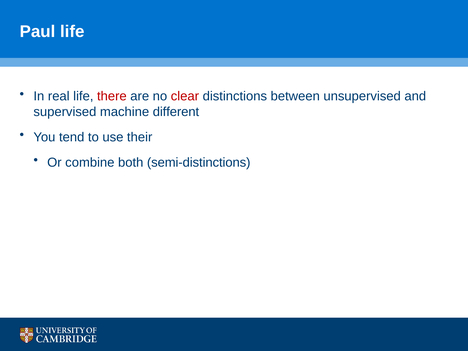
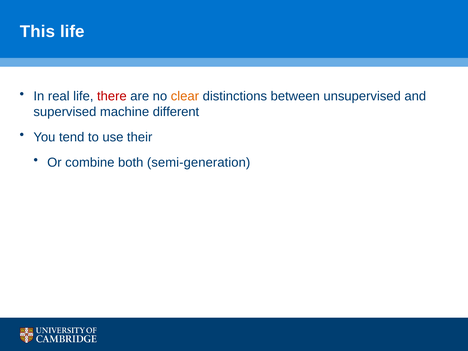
Paul: Paul -> This
clear colour: red -> orange
semi-distinctions: semi-distinctions -> semi-generation
